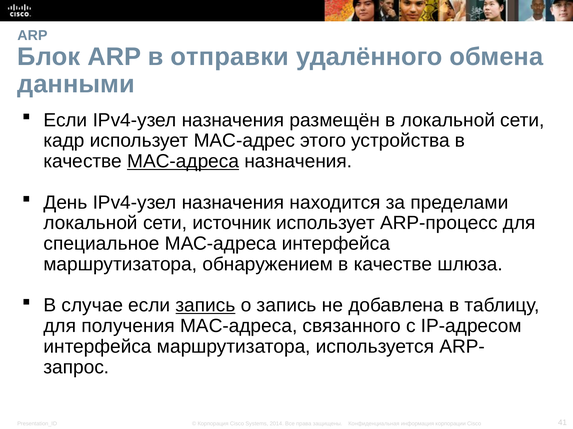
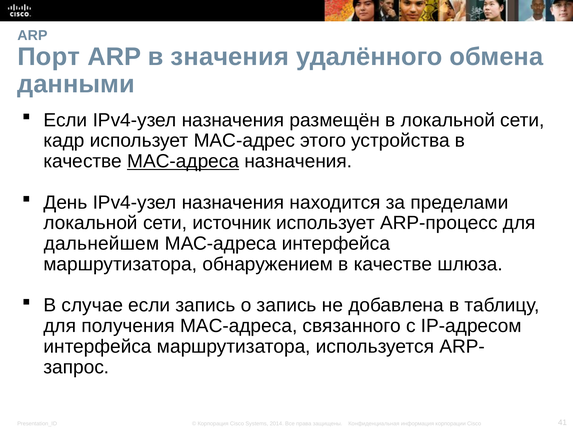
Блок: Блок -> Порт
отправки: отправки -> значения
специальное: специальное -> дальнейшем
запись at (205, 306) underline: present -> none
